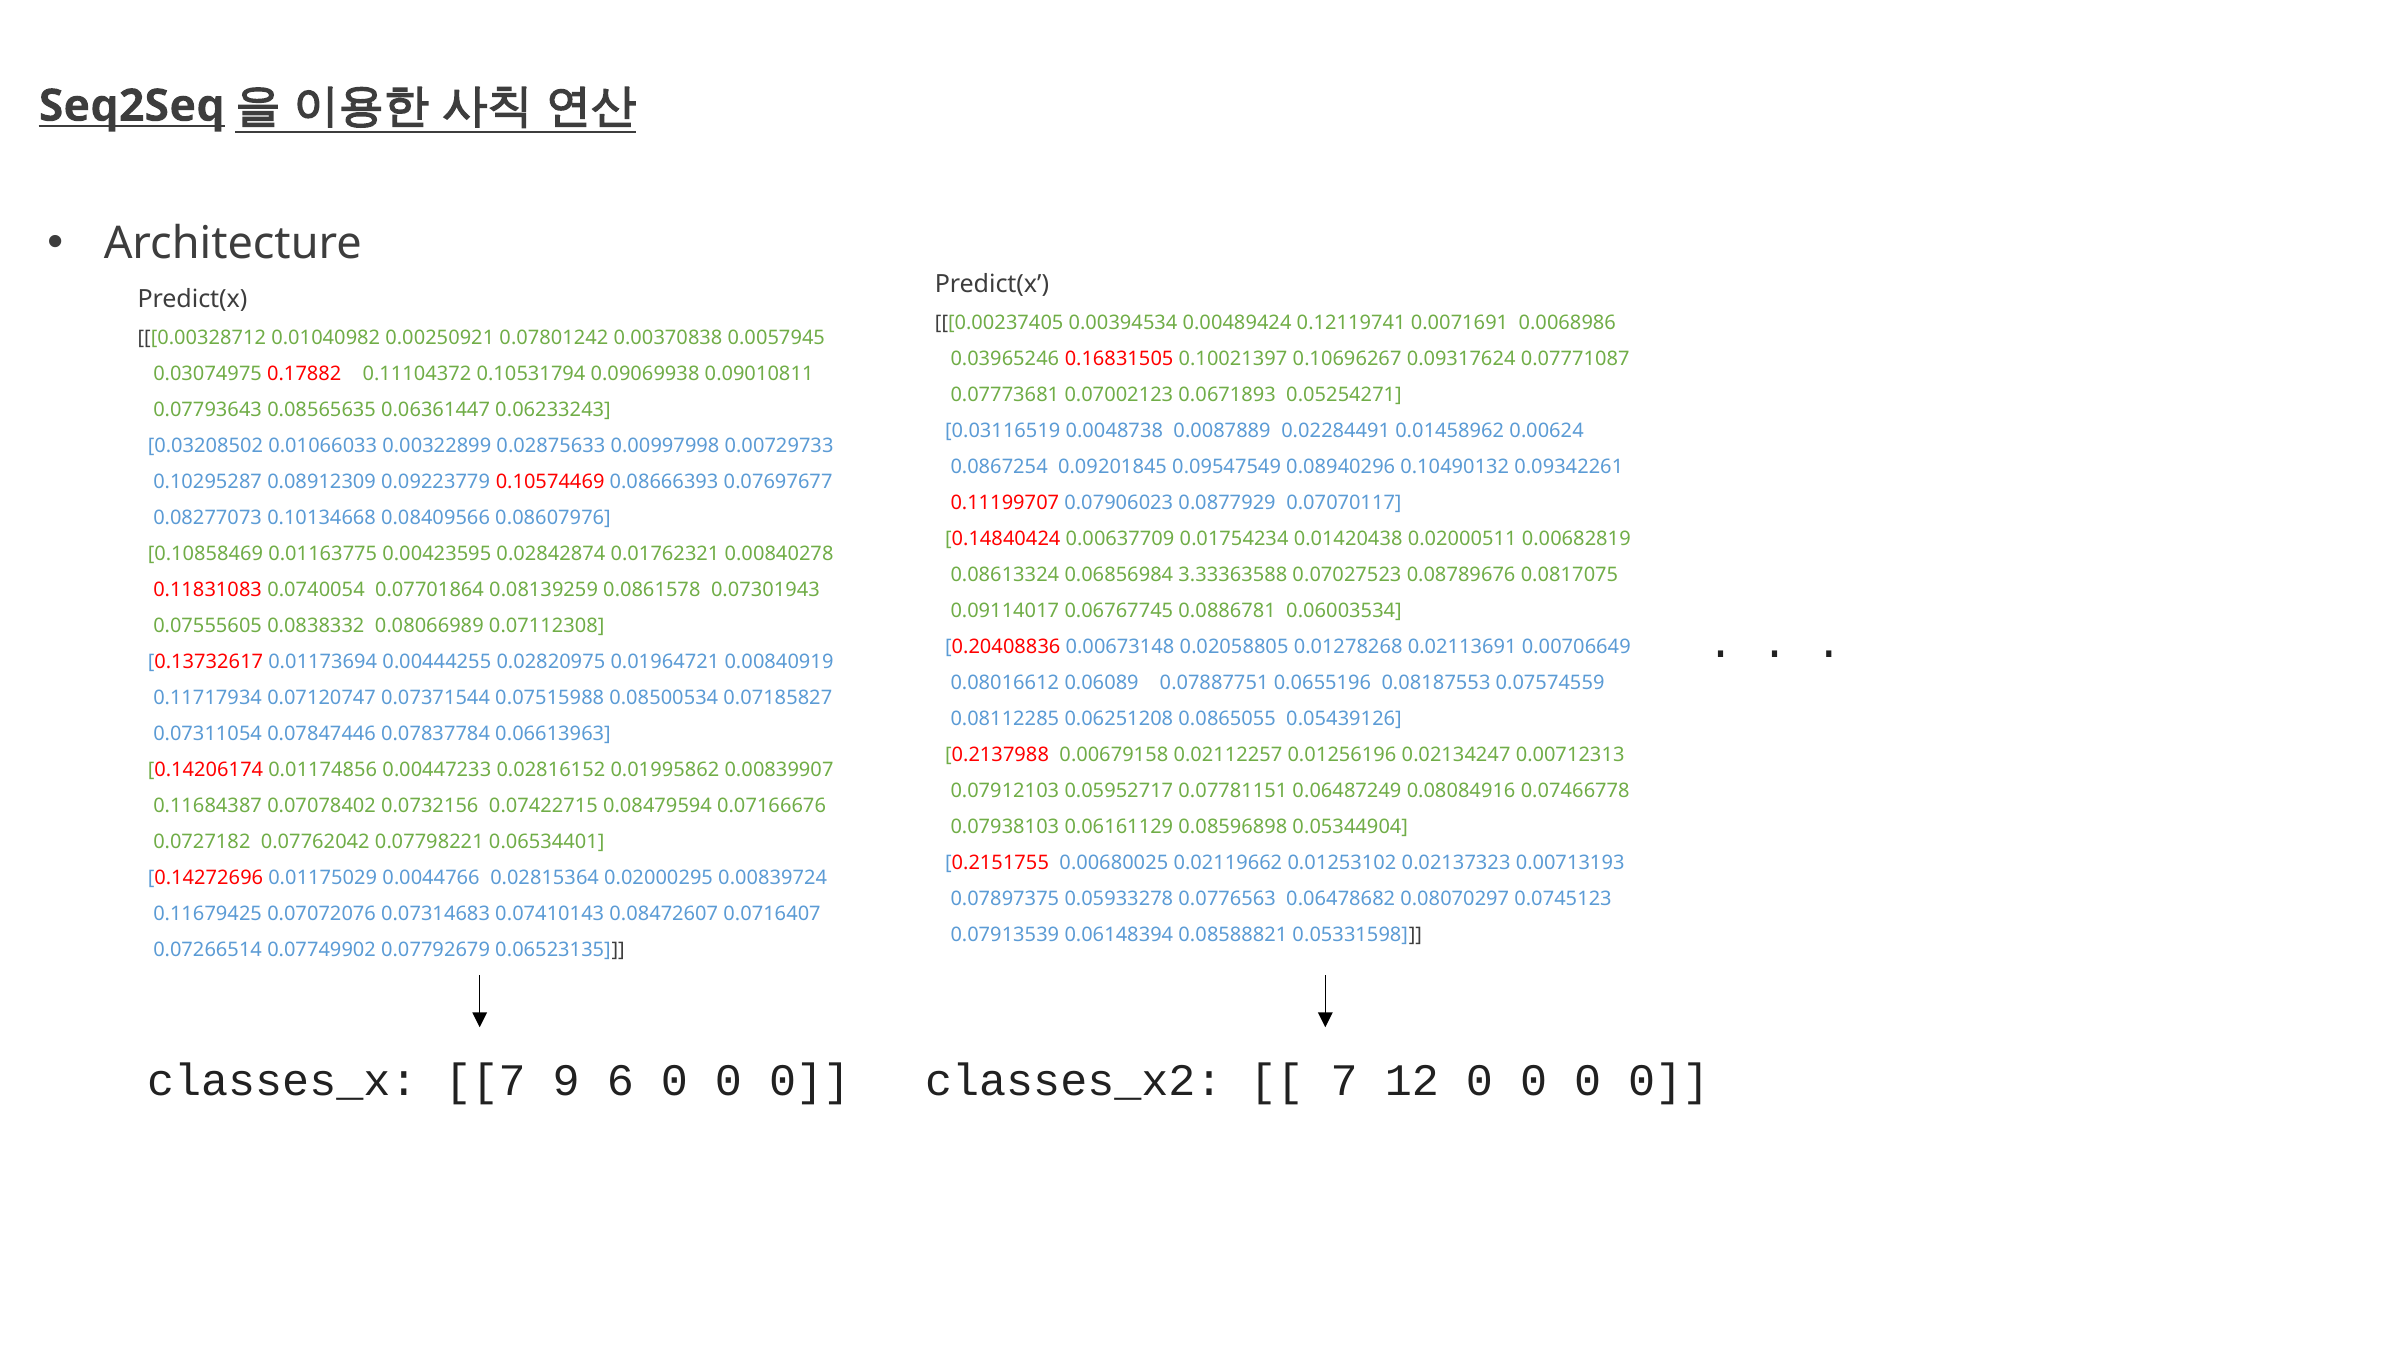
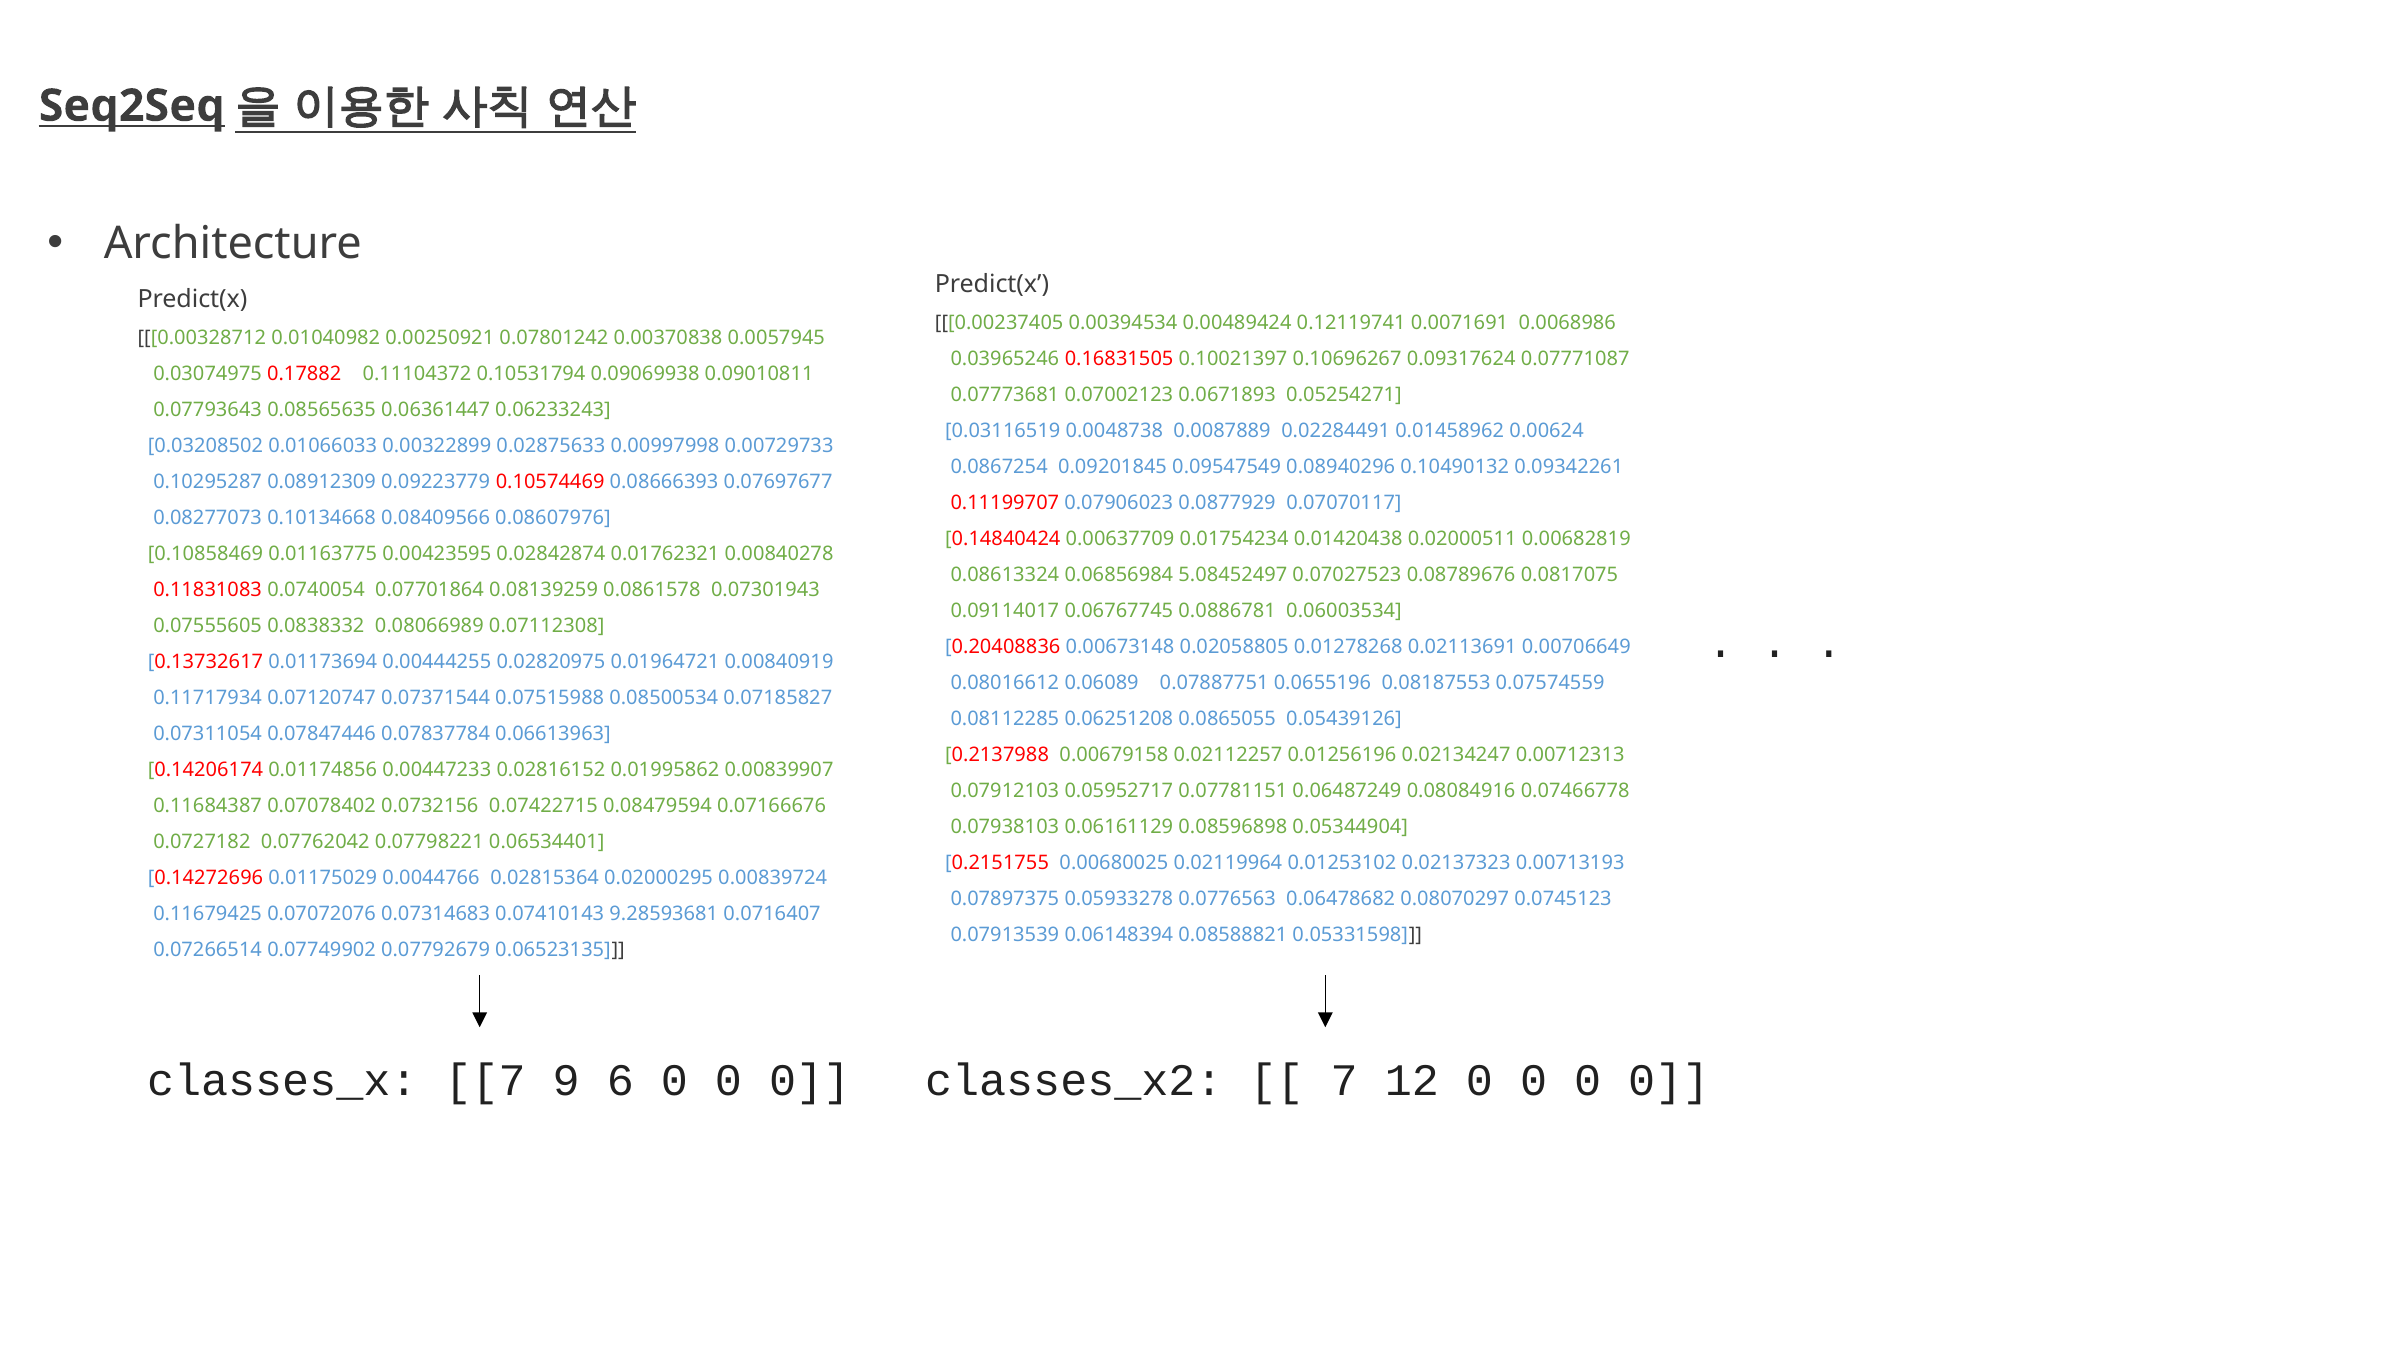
3.33363588: 3.33363588 -> 5.08452497
0.02119662: 0.02119662 -> 0.02119964
0.08472607: 0.08472607 -> 9.28593681
